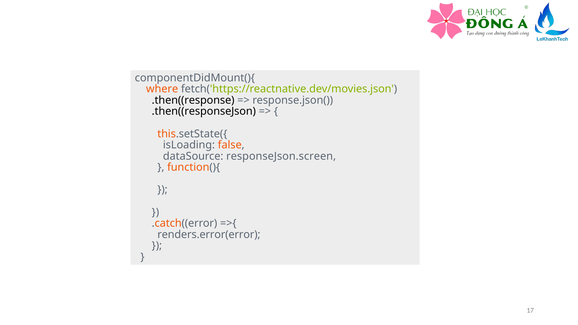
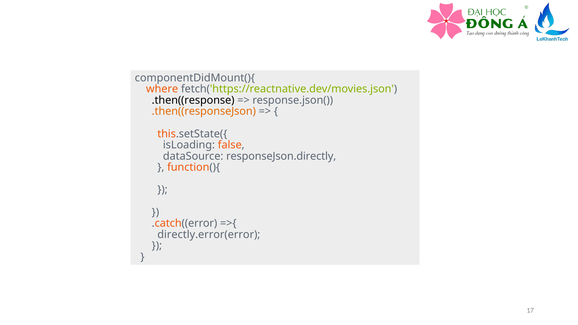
.then((responseJson colour: black -> orange
responseJson.screen: responseJson.screen -> responseJson.directly
renders.error(error: renders.error(error -> directly.error(error
